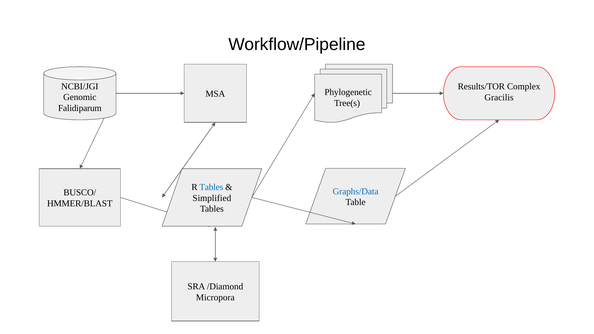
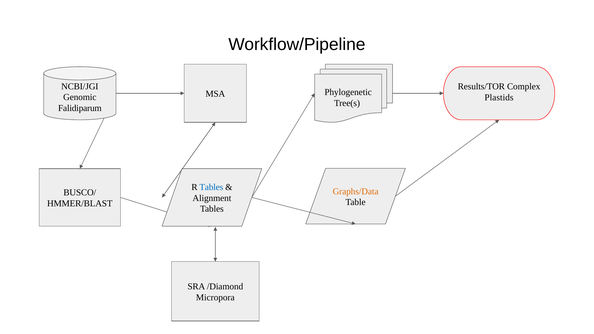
Gracilis: Gracilis -> Plastids
Graphs/Data colour: blue -> orange
Simplified: Simplified -> Alignment
